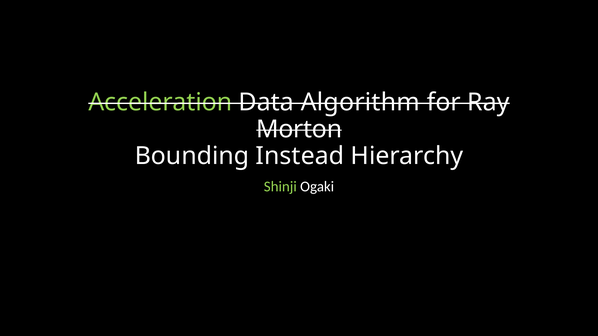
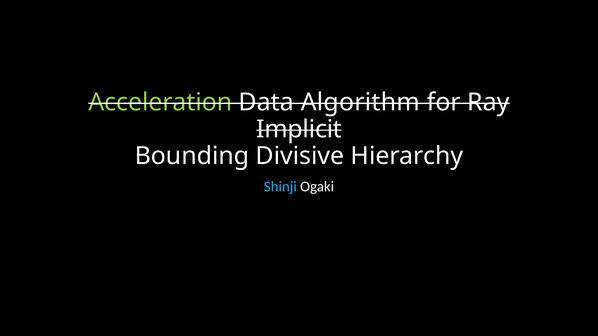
Morton: Morton -> Implicit
Instead: Instead -> Divisive
Shinji colour: light green -> light blue
